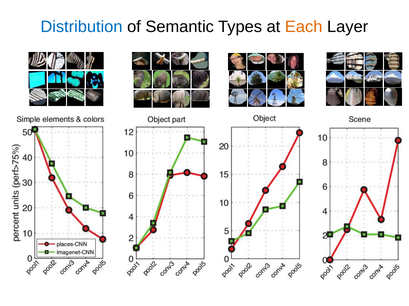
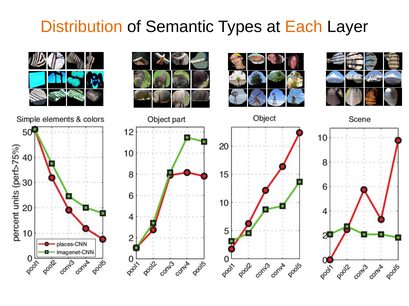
Distribution colour: blue -> orange
